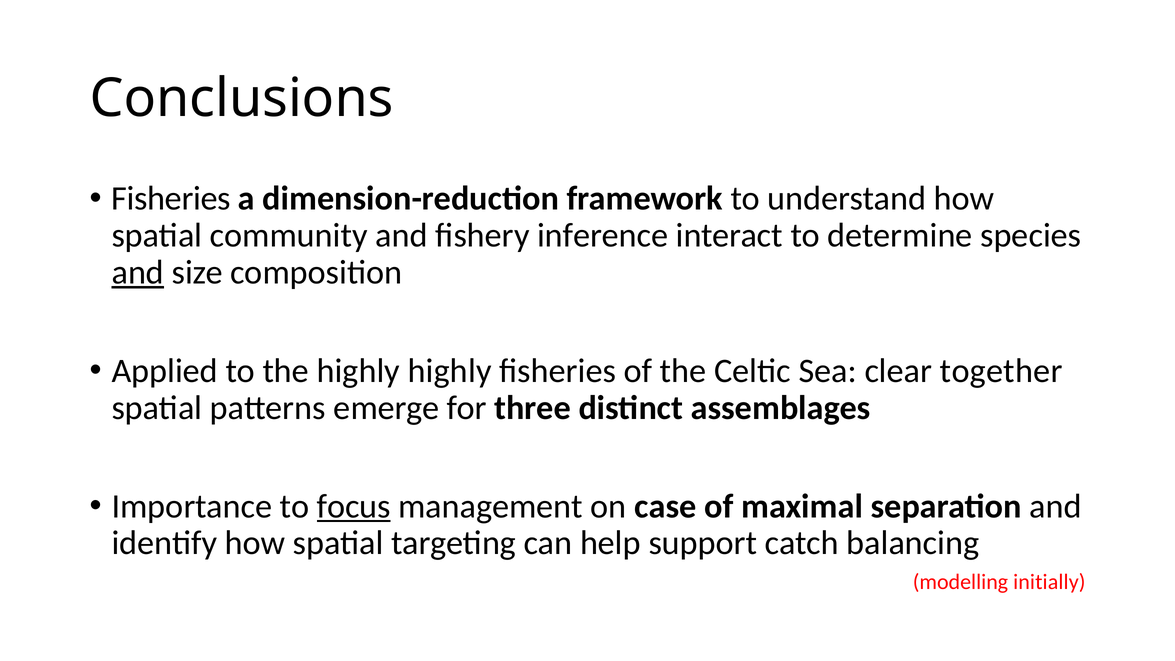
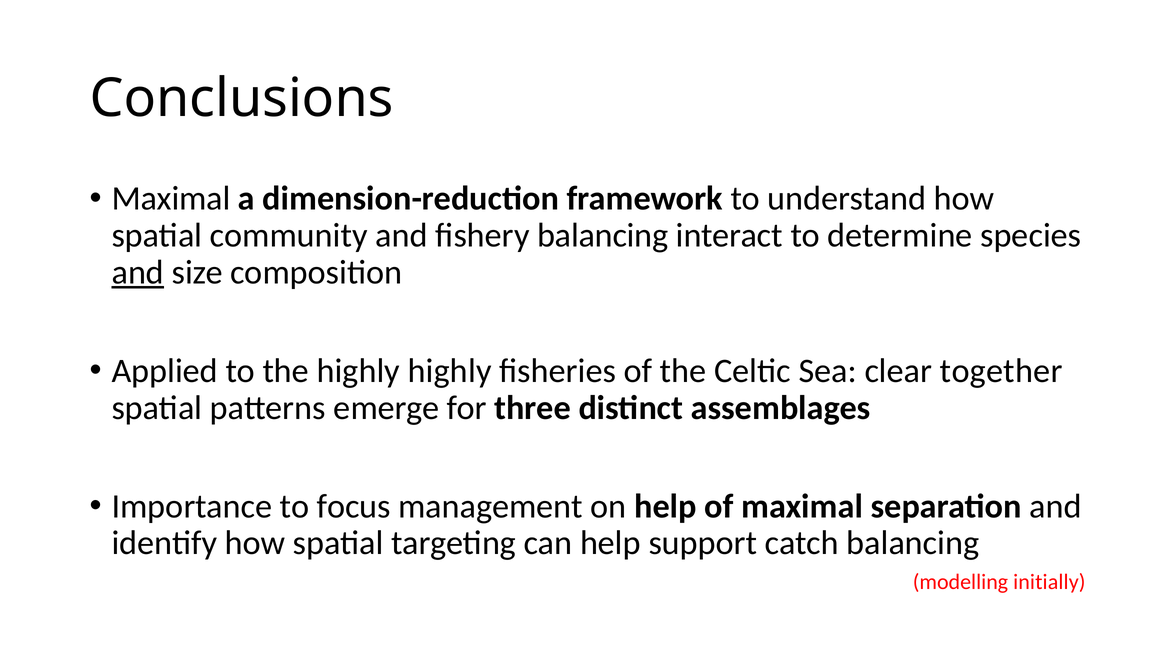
Fisheries at (171, 199): Fisheries -> Maximal
fishery inference: inference -> balancing
focus underline: present -> none
on case: case -> help
